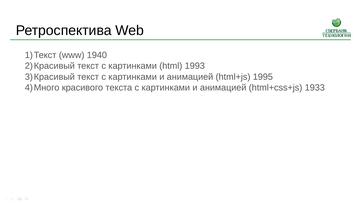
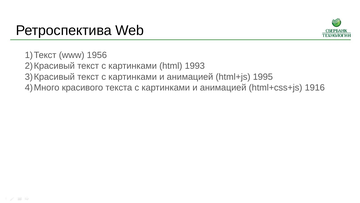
1940: 1940 -> 1956
1933: 1933 -> 1916
